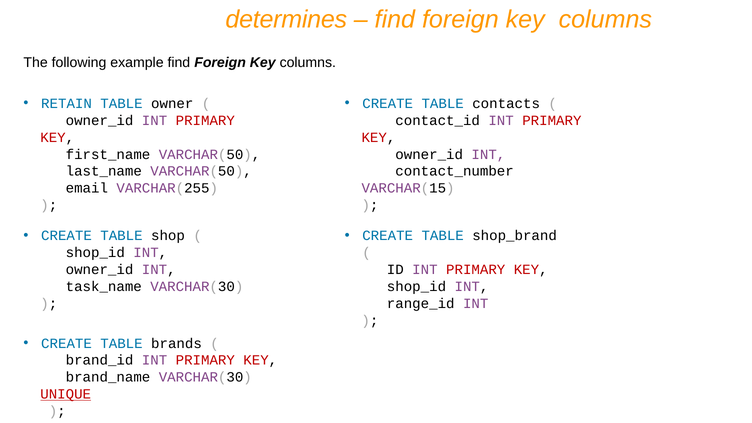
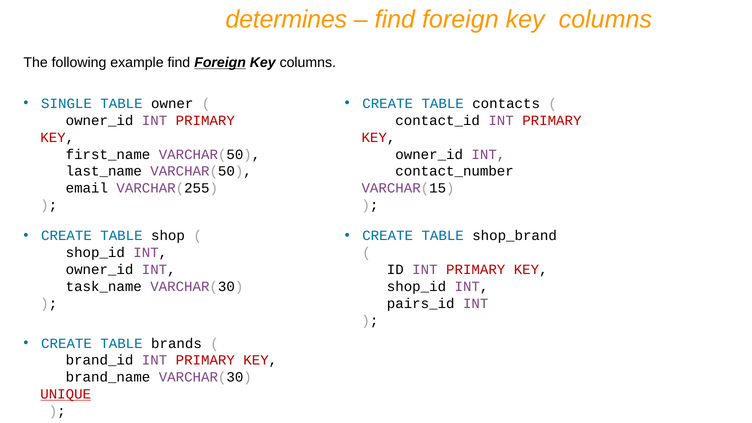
Foreign at (220, 63) underline: none -> present
RETAIN: RETAIN -> SINGLE
range_id: range_id -> pairs_id
